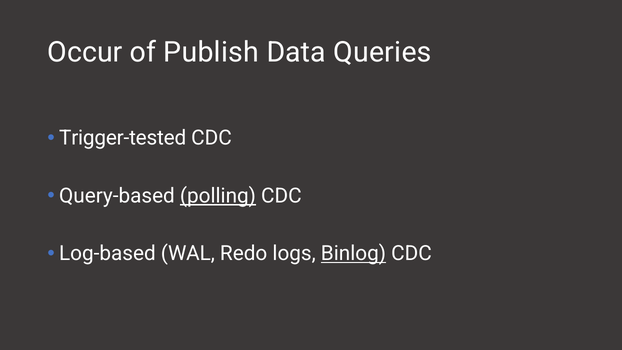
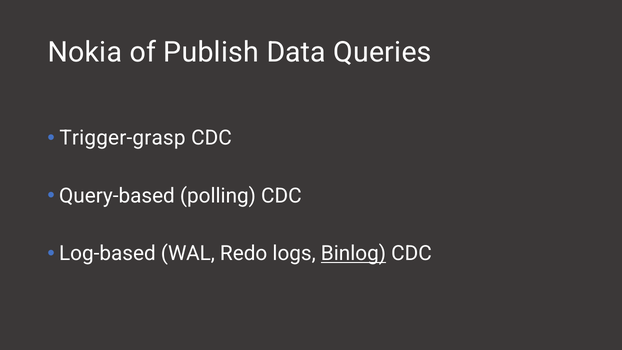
Occur: Occur -> Nokia
Trigger-tested: Trigger-tested -> Trigger-grasp
polling underline: present -> none
